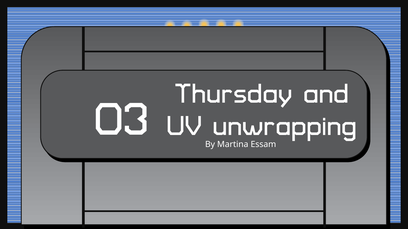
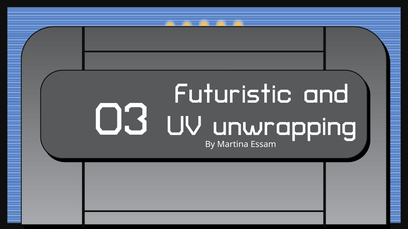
Thursday: Thursday -> Futuristic
